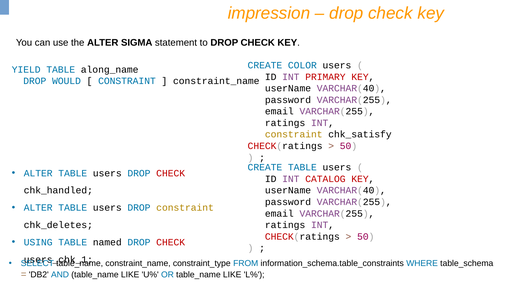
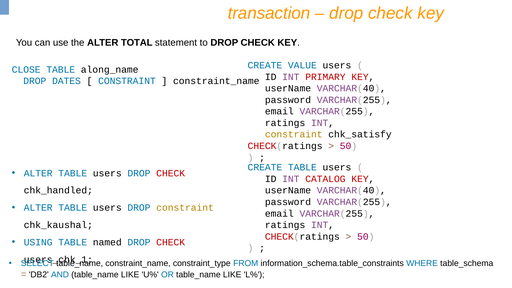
impression: impression -> transaction
SIGMA: SIGMA -> TOTAL
COLOR: COLOR -> VALUE
YIELD: YIELD -> CLOSE
WOULD: WOULD -> DATES
chk_deletes: chk_deletes -> chk_kaushal
